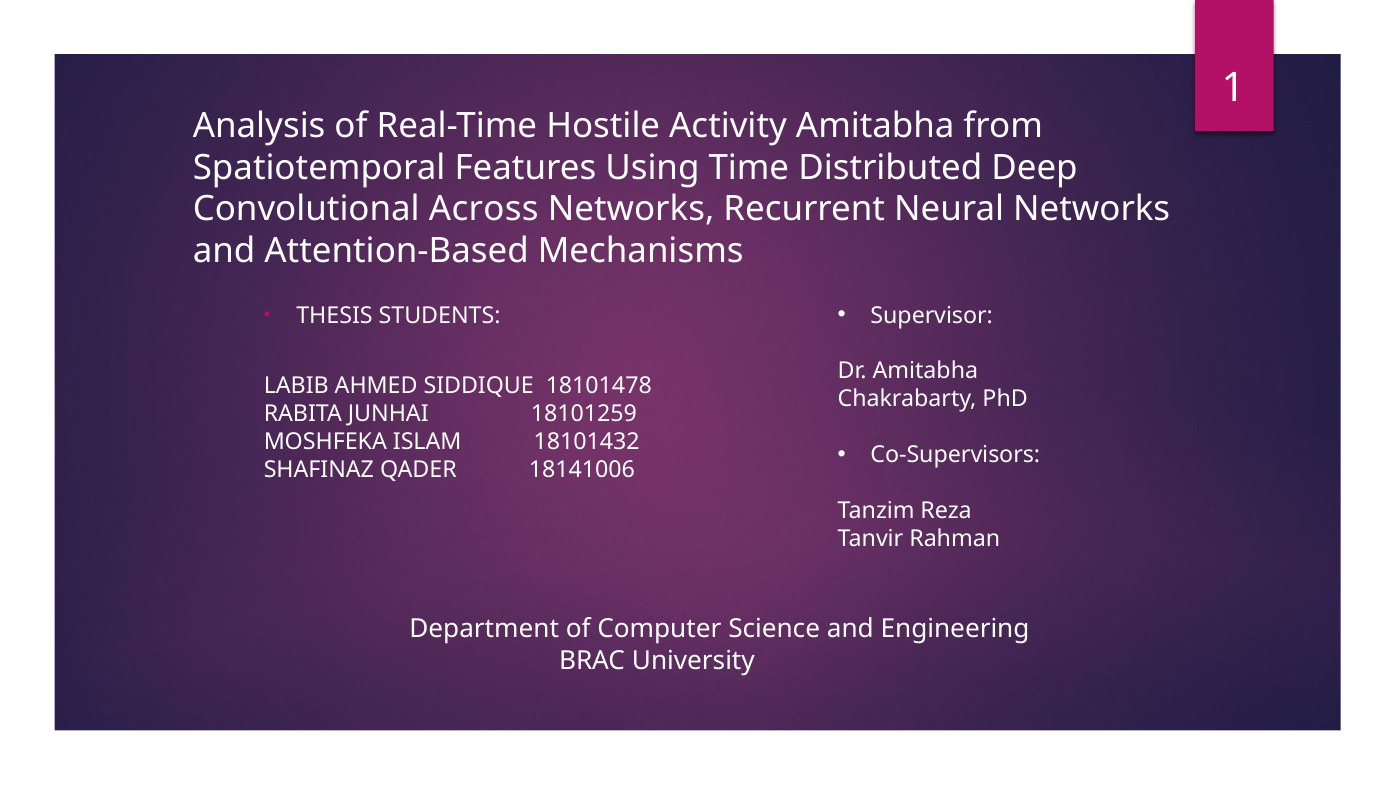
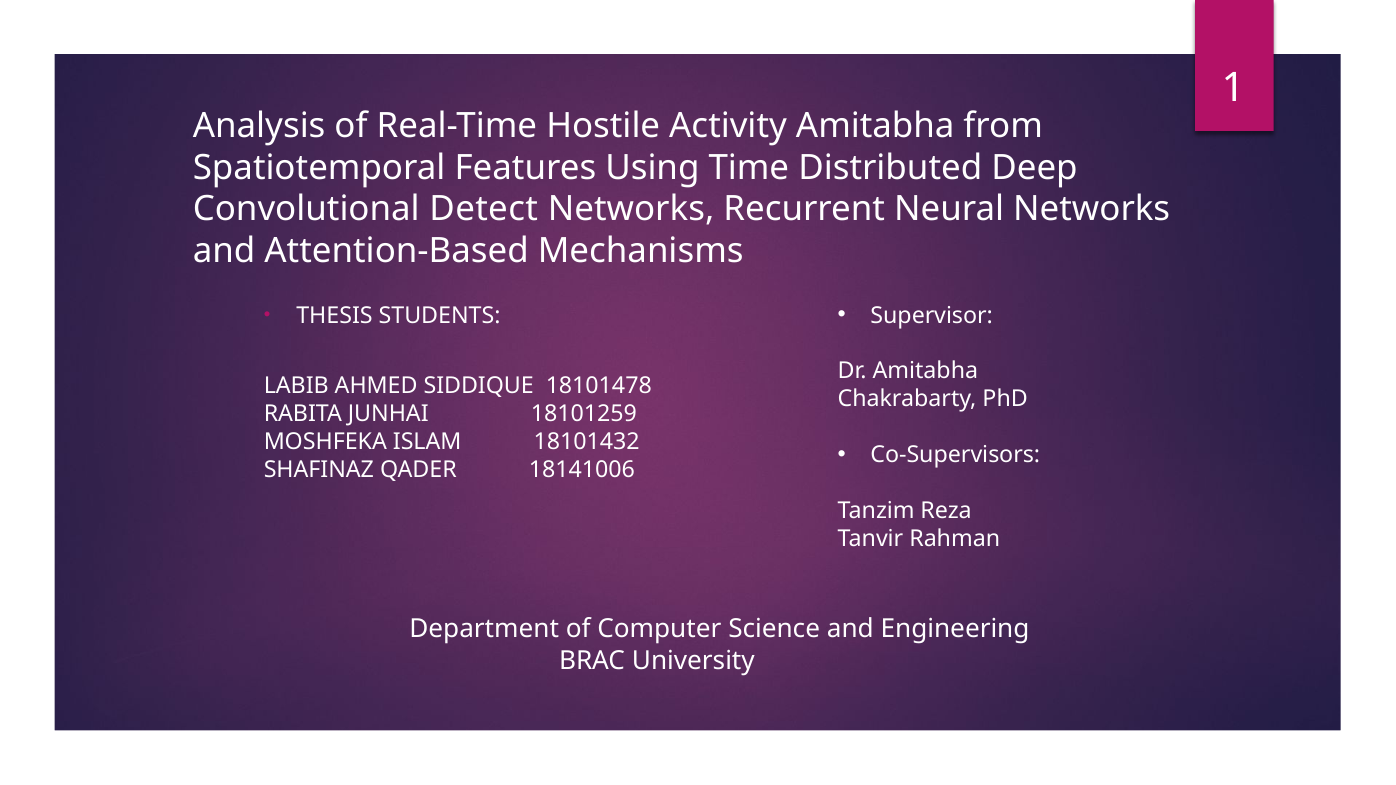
Across: Across -> Detect
